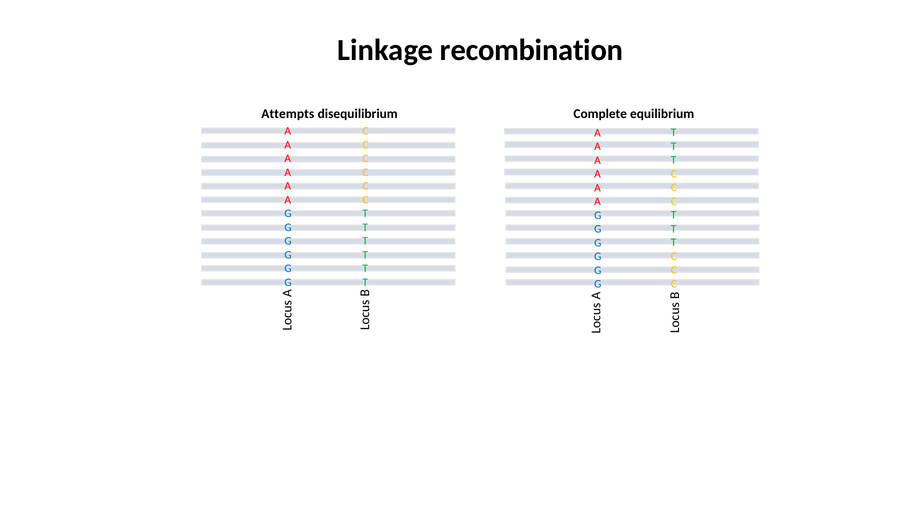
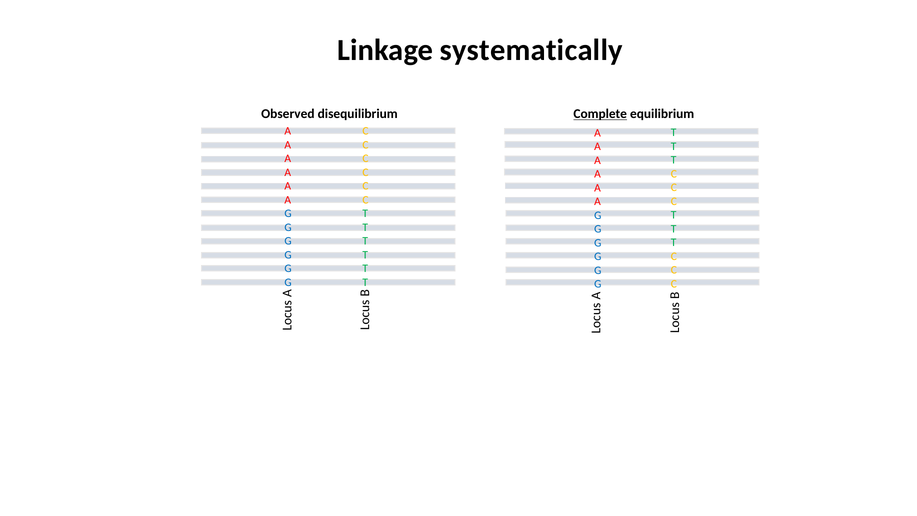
recombination: recombination -> systematically
Attempts: Attempts -> Observed
Complete underline: none -> present
